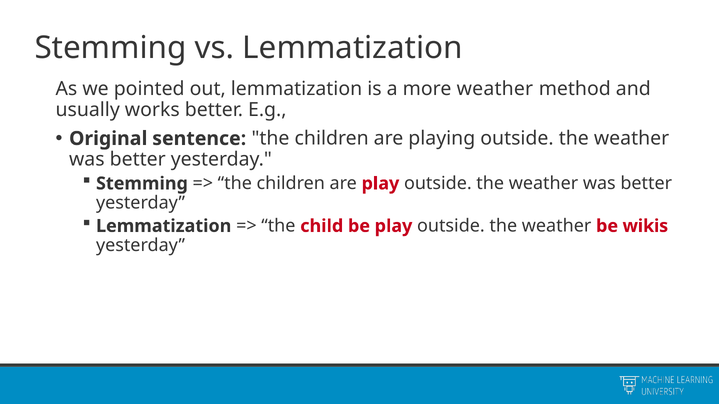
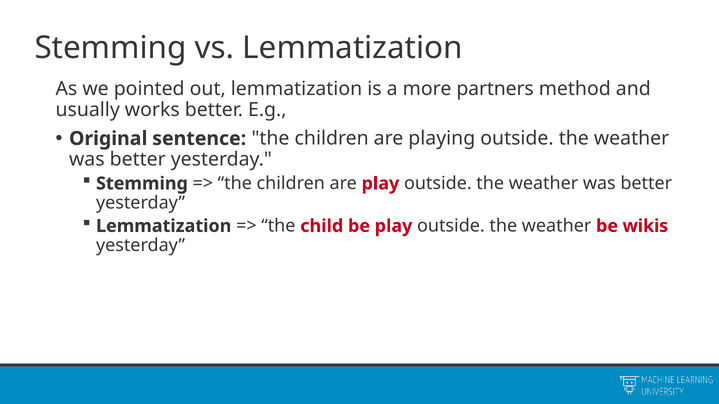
more weather: weather -> partners
